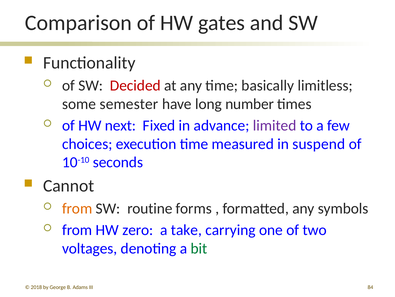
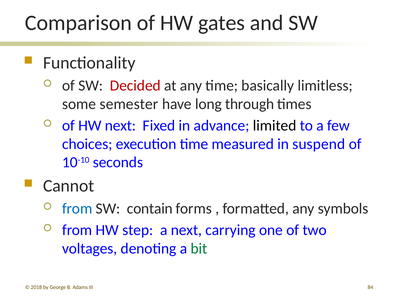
number: number -> through
limited colour: purple -> black
from at (77, 208) colour: orange -> blue
routine: routine -> contain
zero: zero -> step
a take: take -> next
